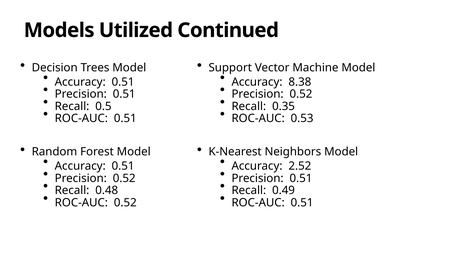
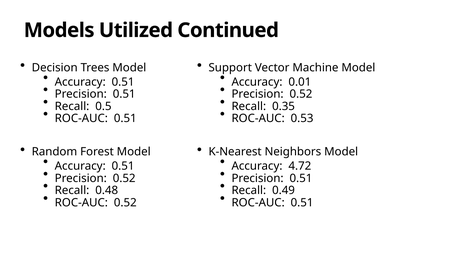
8.38: 8.38 -> 0.01
2.52: 2.52 -> 4.72
